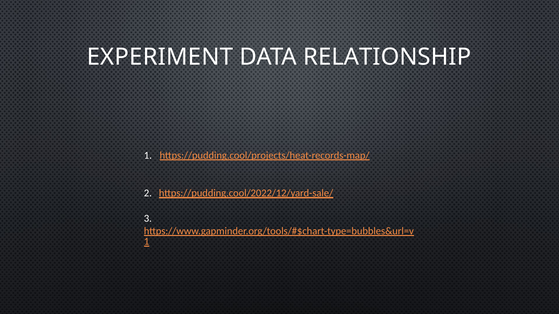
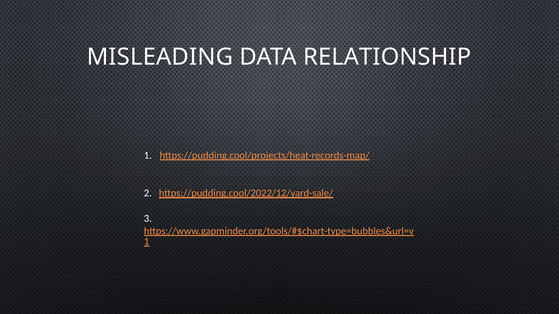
EXPERIMENT: EXPERIMENT -> MISLEADING
